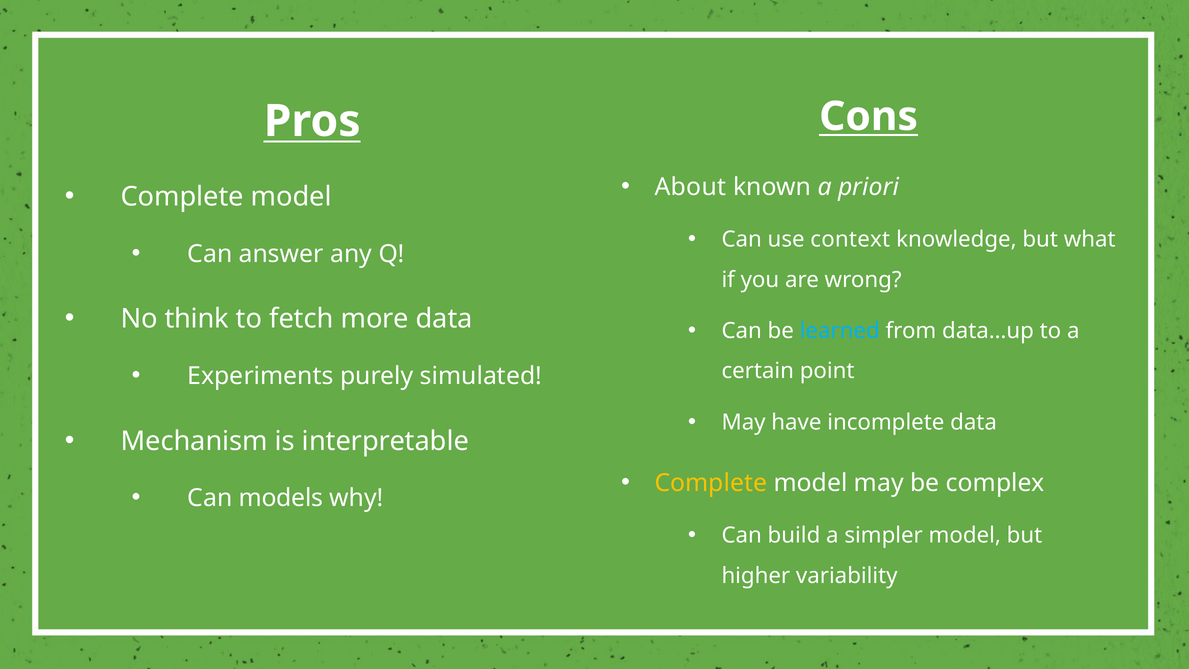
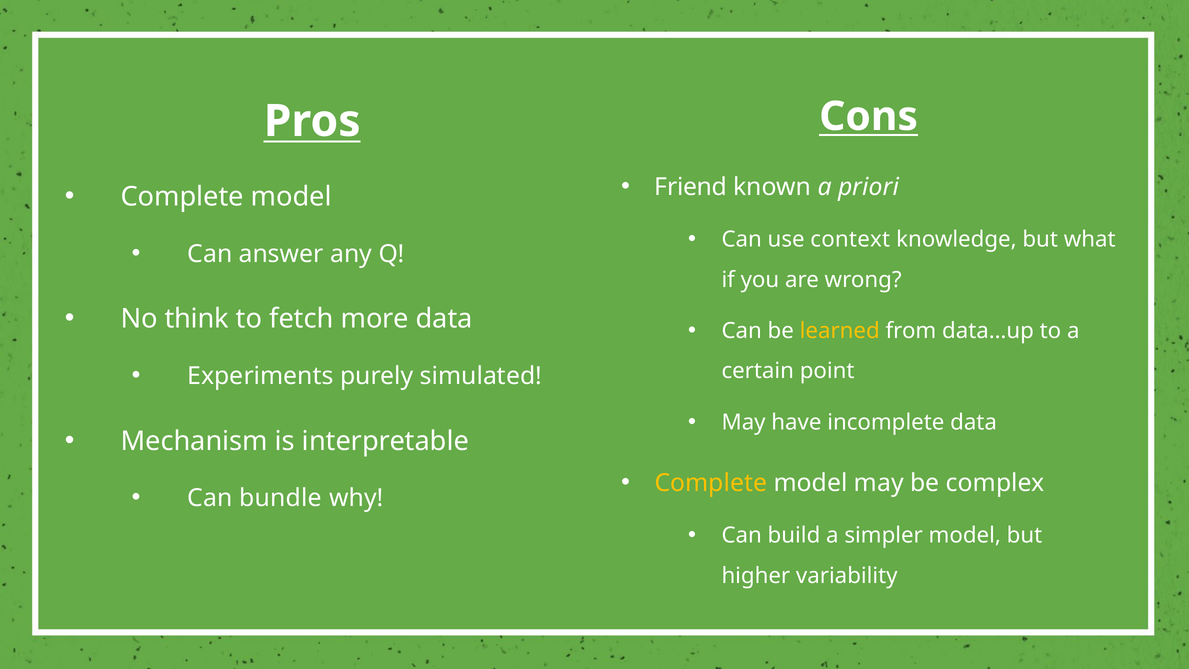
About: About -> Friend
learned colour: light blue -> yellow
models: models -> bundle
